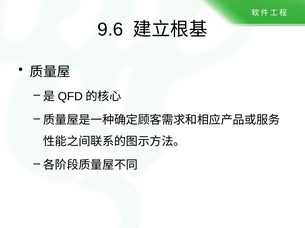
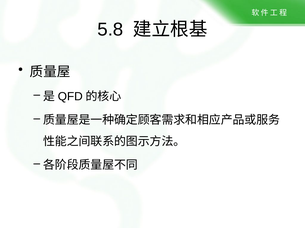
9.6: 9.6 -> 5.8
